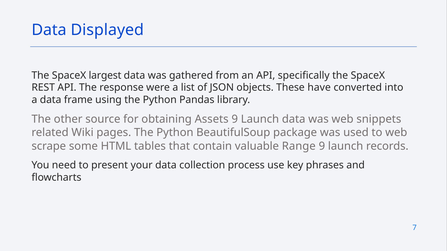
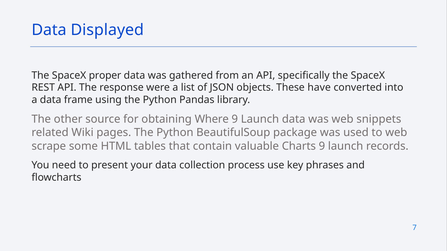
largest: largest -> proper
Assets: Assets -> Where
Range: Range -> Charts
